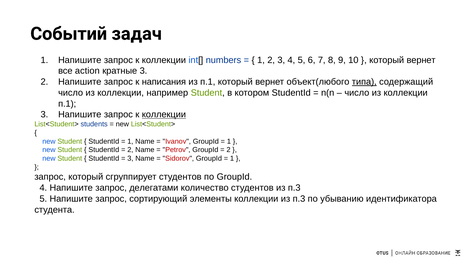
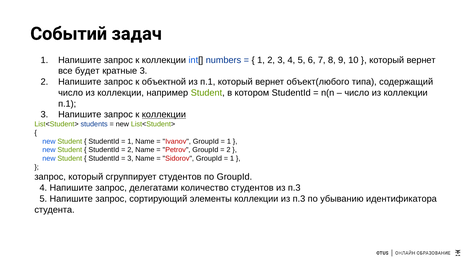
action: action -> будет
написания: написания -> объектной
типа underline: present -> none
